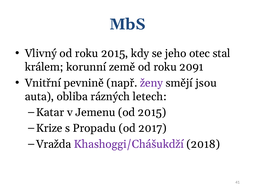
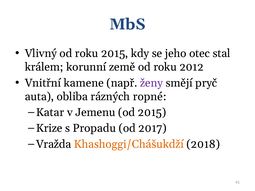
2091: 2091 -> 2012
pevnině: pevnině -> kamene
jsou: jsou -> pryč
letech: letech -> ropné
Khashoggi/Chášukdží colour: purple -> orange
